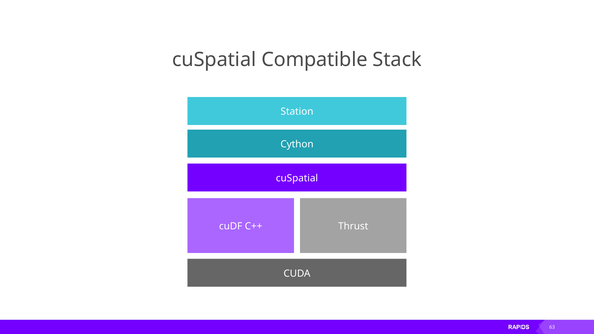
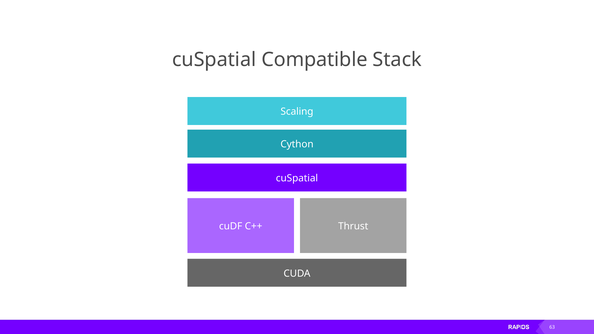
Station: Station -> Scaling
